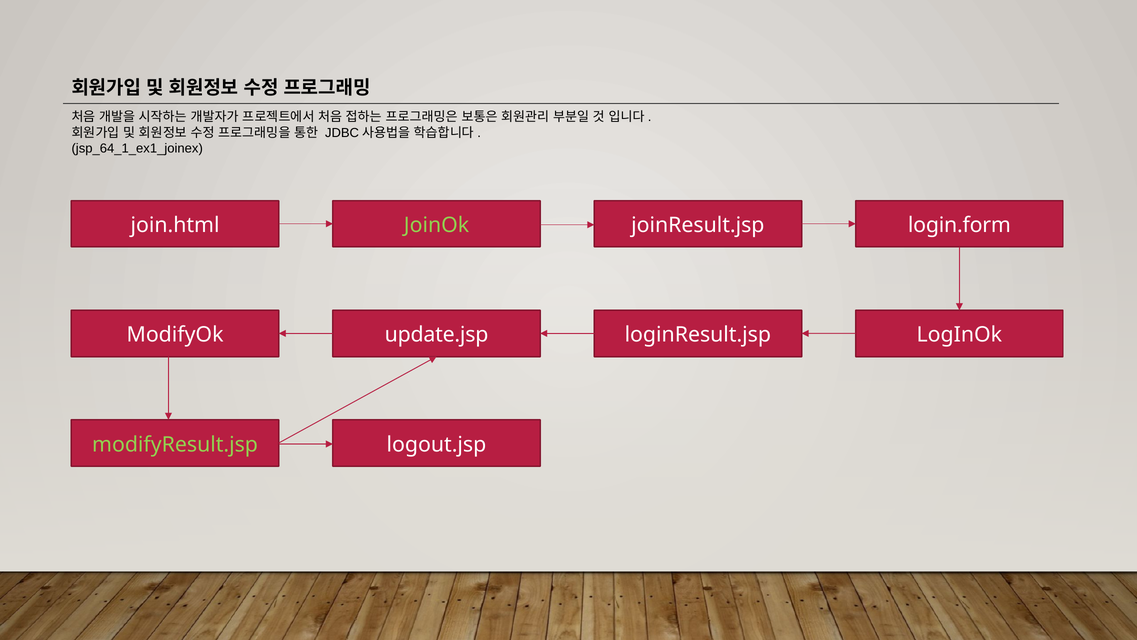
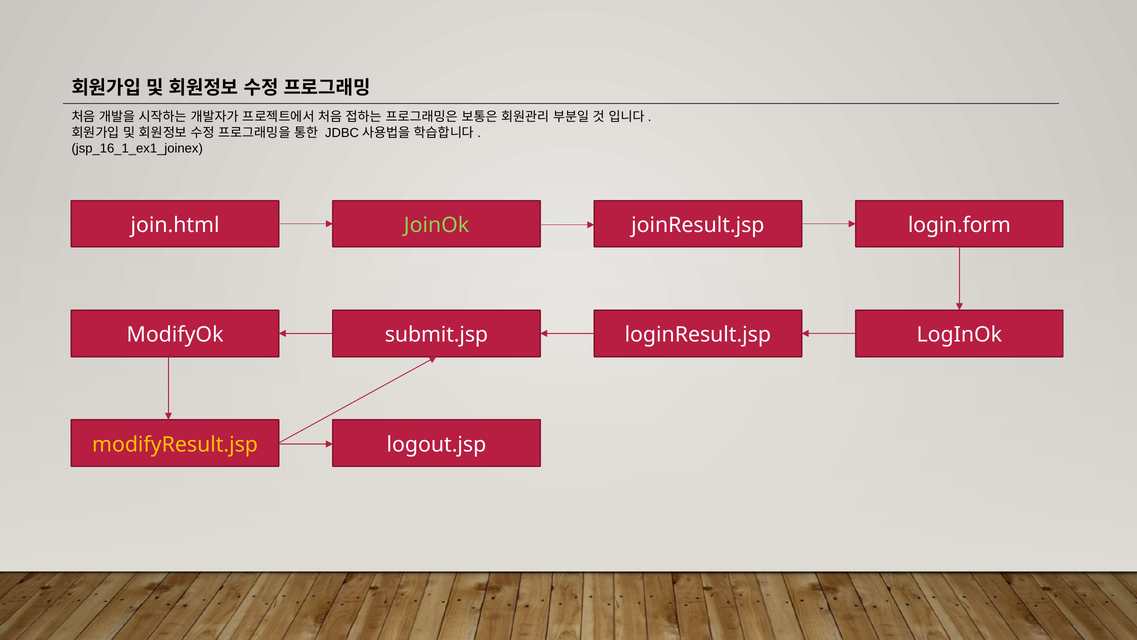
jsp_64_1_ex1_joinex: jsp_64_1_ex1_joinex -> jsp_16_1_ex1_joinex
update.jsp: update.jsp -> submit.jsp
modifyResult.jsp colour: light green -> yellow
